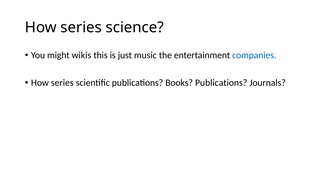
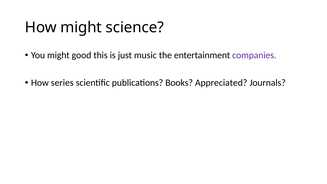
series at (81, 27): series -> might
wikis: wikis -> good
companies colour: blue -> purple
Books Publications: Publications -> Appreciated
